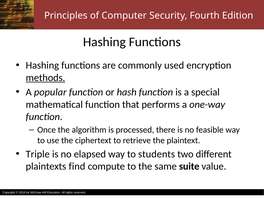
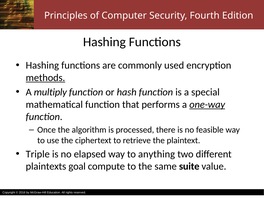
popular: popular -> multiply
one-way underline: none -> present
students: students -> anything
find: find -> goal
